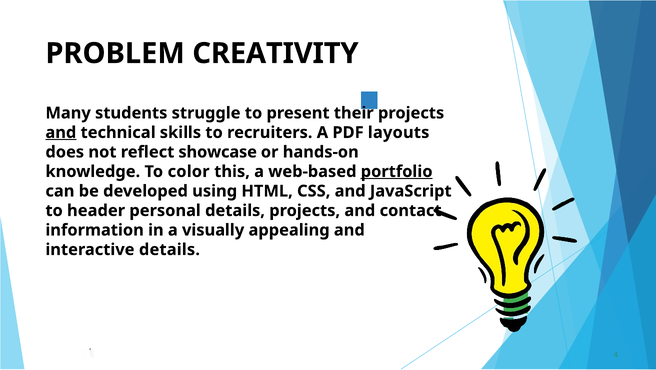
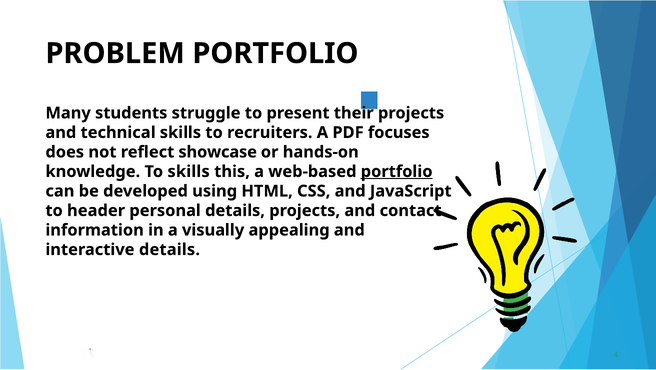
PROBLEM CREATIVITY: CREATIVITY -> PORTFOLIO
and at (61, 132) underline: present -> none
layouts: layouts -> focuses
To color: color -> skills
